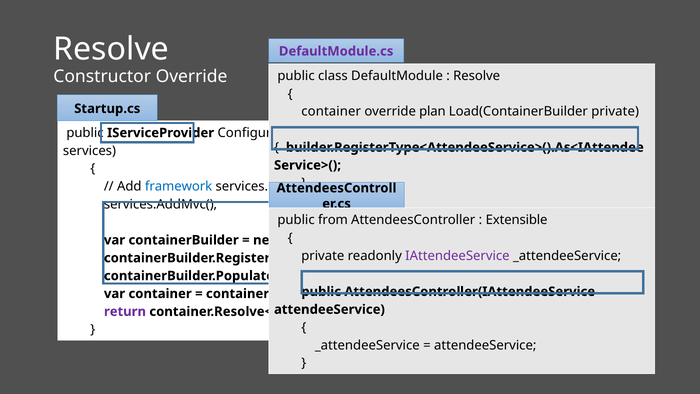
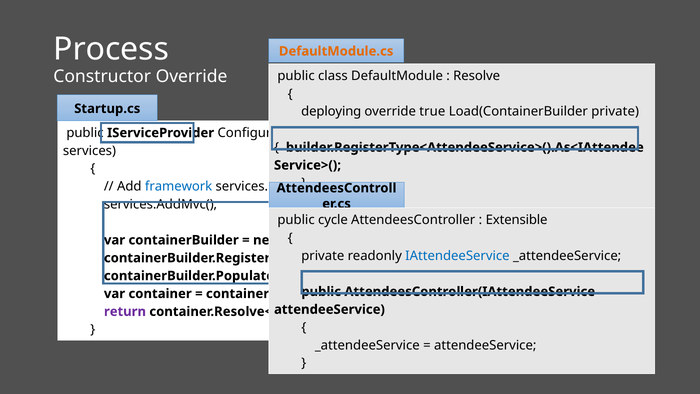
Resolve at (111, 49): Resolve -> Process
DefaultModule.cs colour: purple -> orange
container at (331, 112): container -> deploying
plan: plan -> true
from: from -> cycle
IAttendeeService colour: purple -> blue
